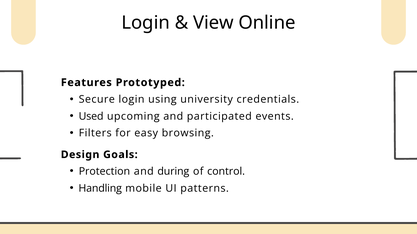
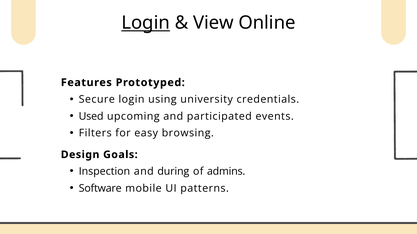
Login at (146, 23) underline: none -> present
Protection: Protection -> Inspection
control: control -> admins
Handling: Handling -> Software
